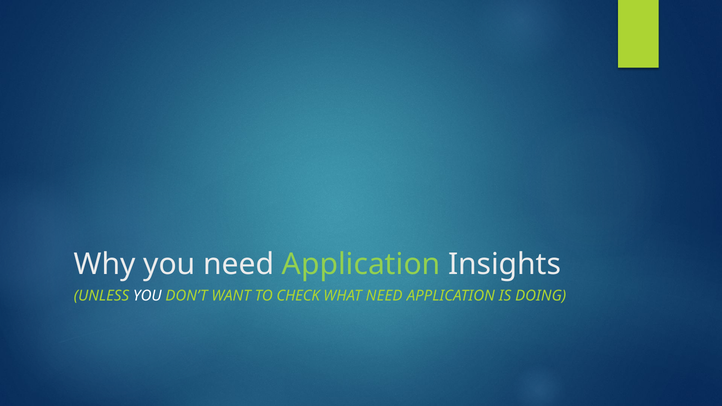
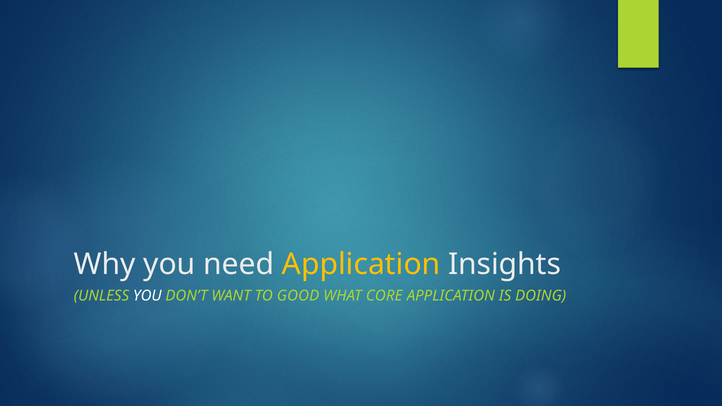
Application at (361, 264) colour: light green -> yellow
CHECK: CHECK -> GOOD
WHAT NEED: NEED -> CORE
